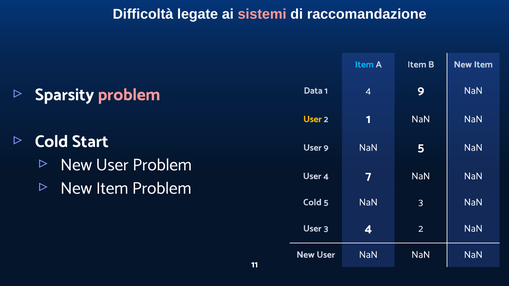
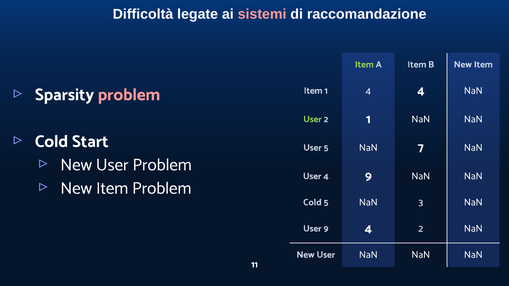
Item at (364, 64) colour: light blue -> light green
Data at (313, 91): Data -> Item
4 9: 9 -> 4
User at (313, 119) colour: yellow -> light green
User 9: 9 -> 5
NaN 5: 5 -> 7
4 7: 7 -> 9
User 3: 3 -> 9
